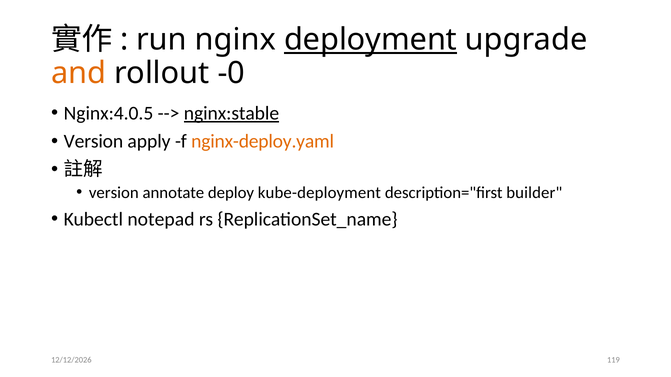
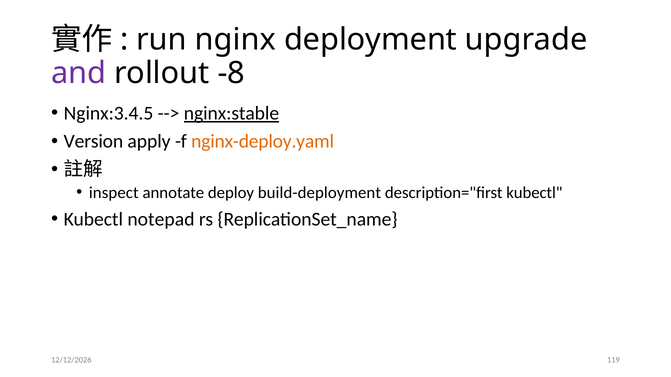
deployment underline: present -> none
and colour: orange -> purple
-0: -0 -> -8
Nginx:4.0.5: Nginx:4.0.5 -> Nginx:3.4.5
version at (114, 193): version -> inspect
kube-deployment: kube-deployment -> build-deployment
description="first builder: builder -> kubectl
